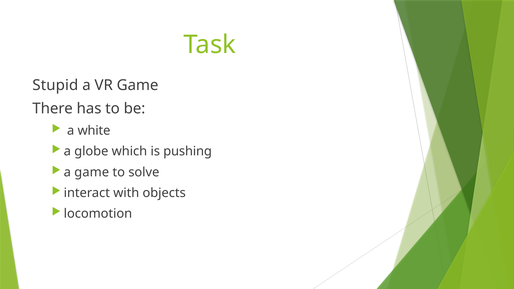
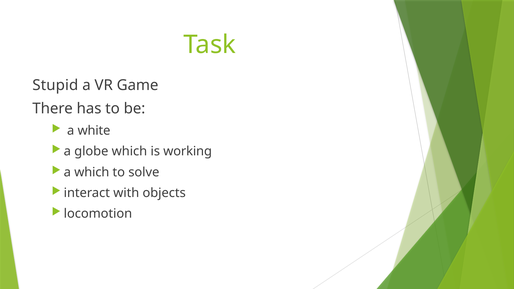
pushing: pushing -> working
a game: game -> which
